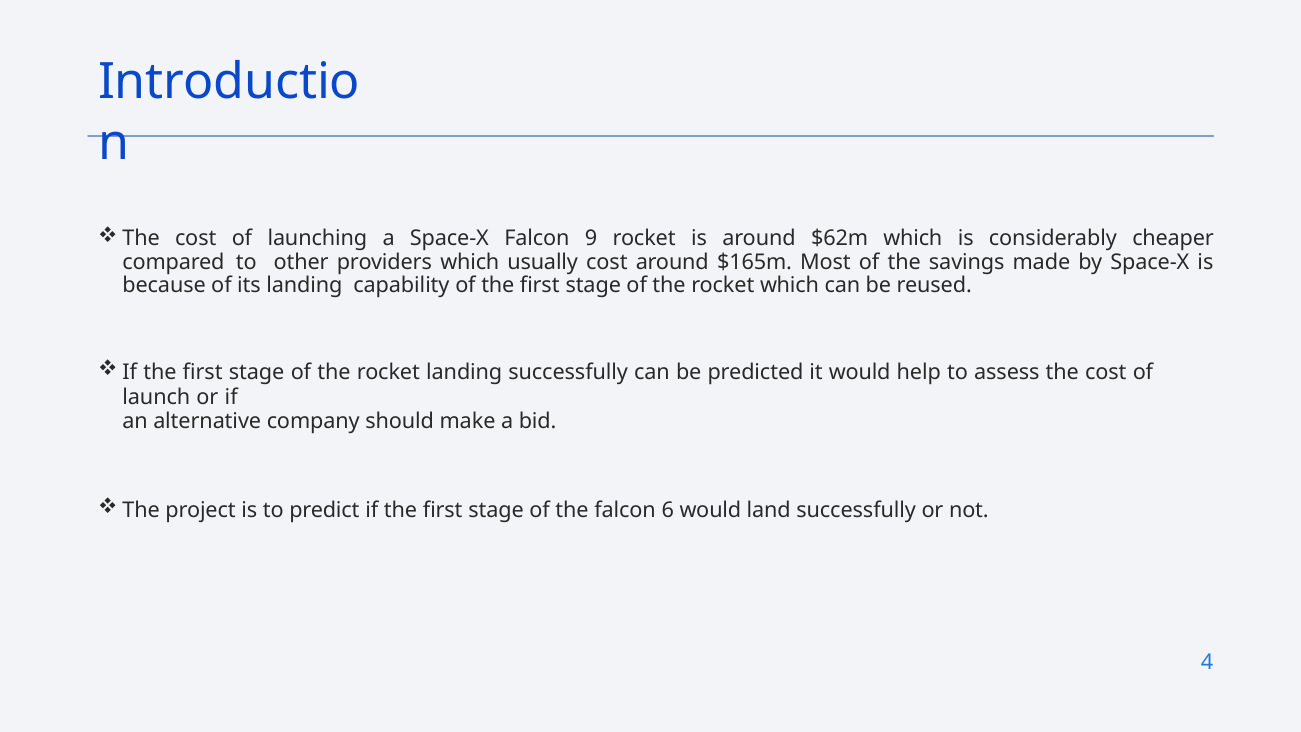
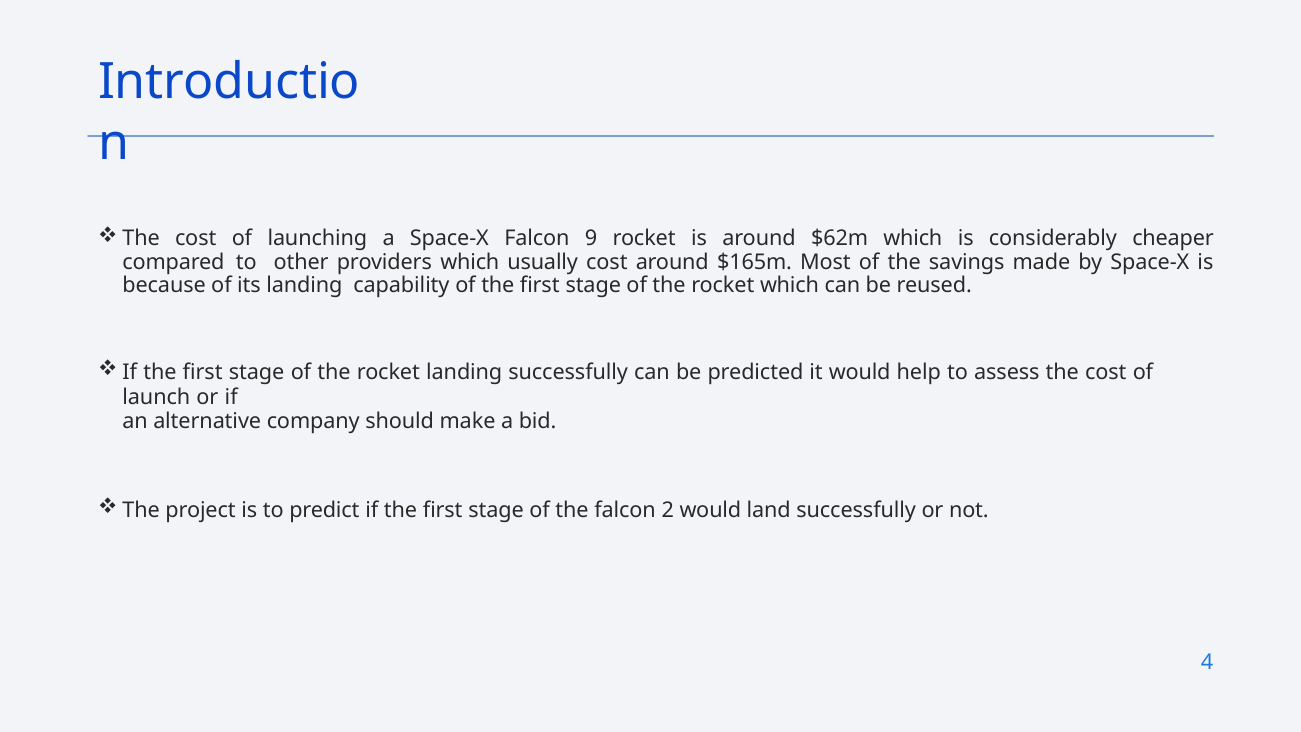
6: 6 -> 2
